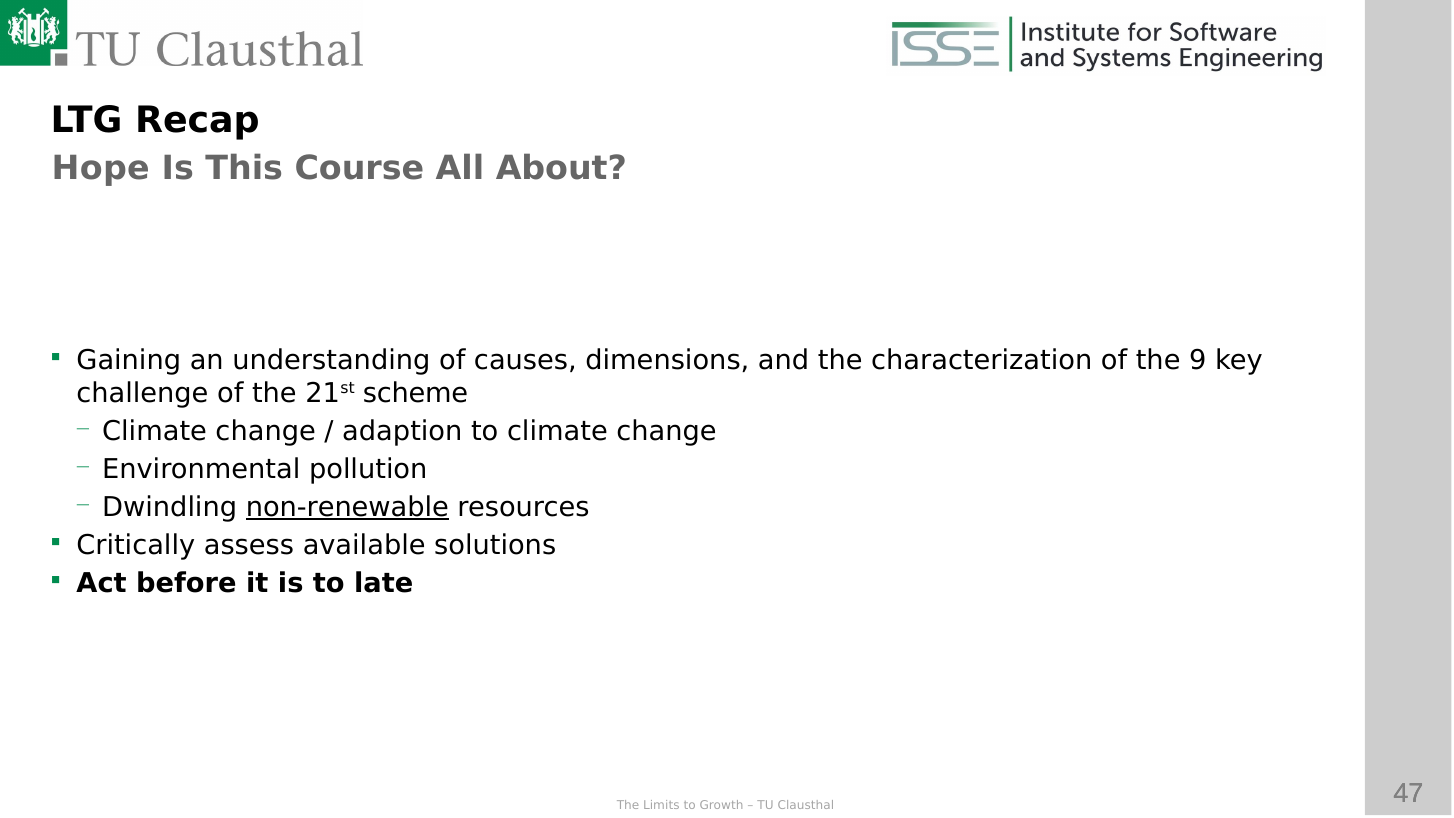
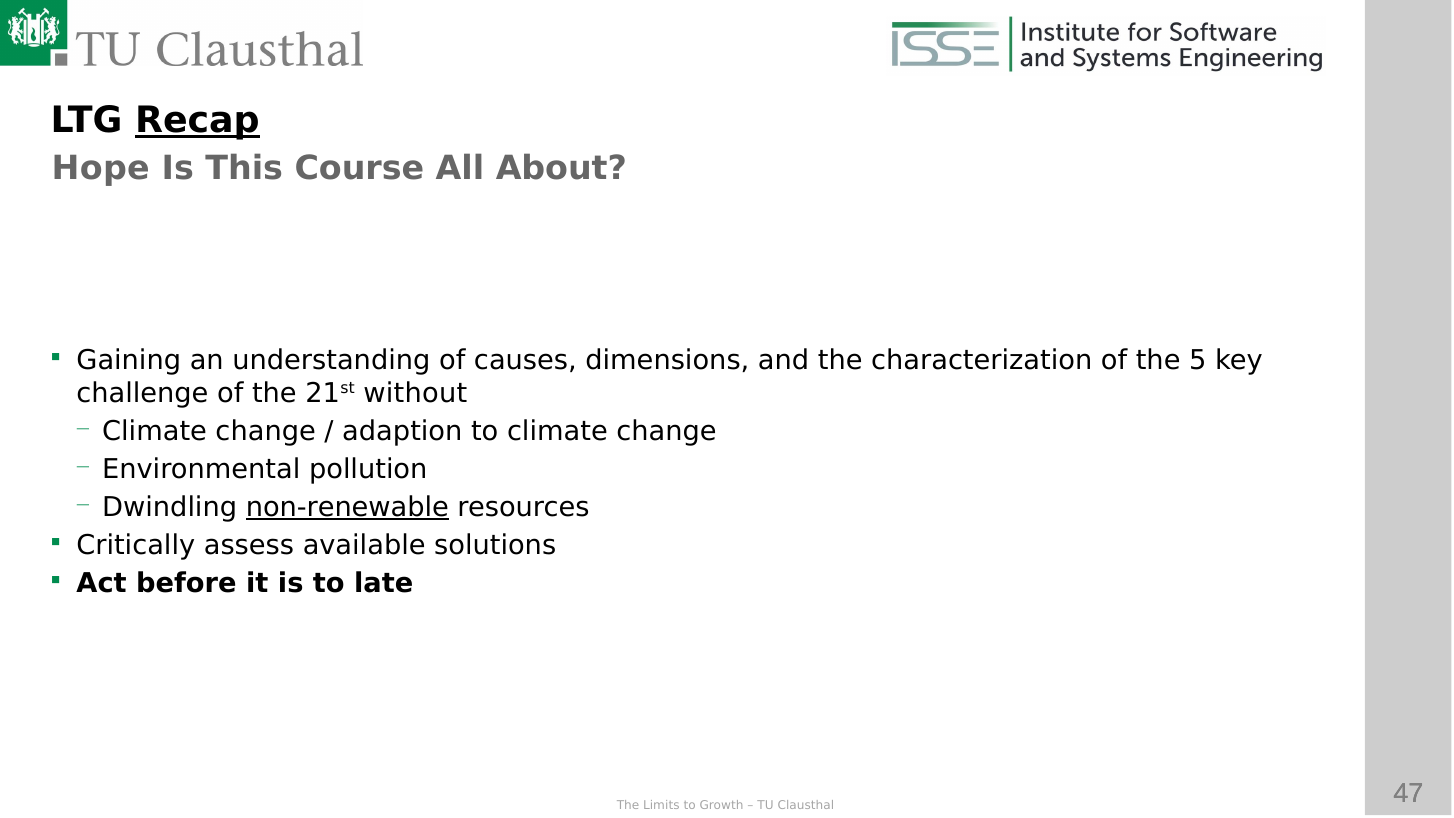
Recap underline: none -> present
9: 9 -> 5
scheme: scheme -> without
